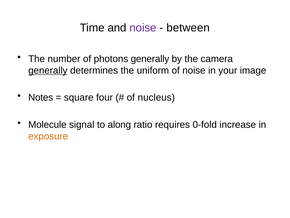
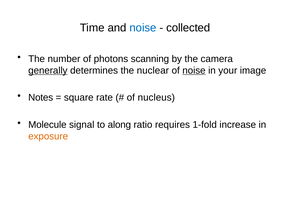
noise at (143, 28) colour: purple -> blue
between: between -> collected
photons generally: generally -> scanning
uniform: uniform -> nuclear
noise at (194, 70) underline: none -> present
four: four -> rate
0-fold: 0-fold -> 1-fold
